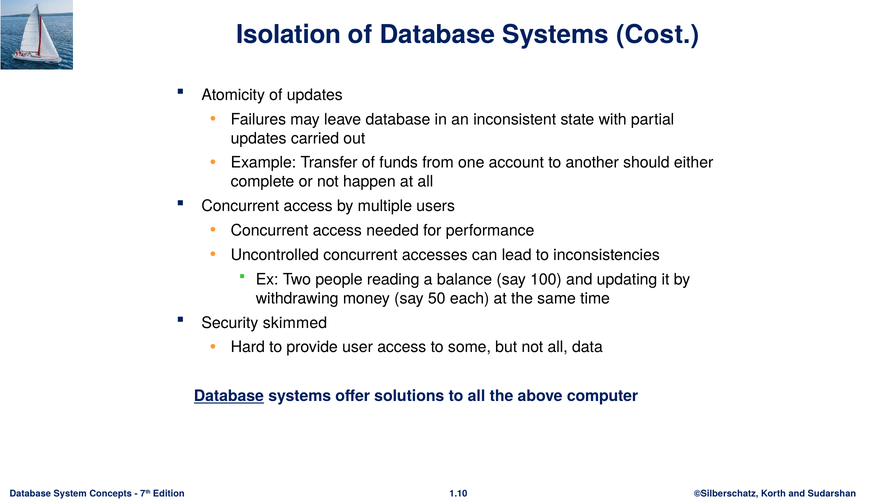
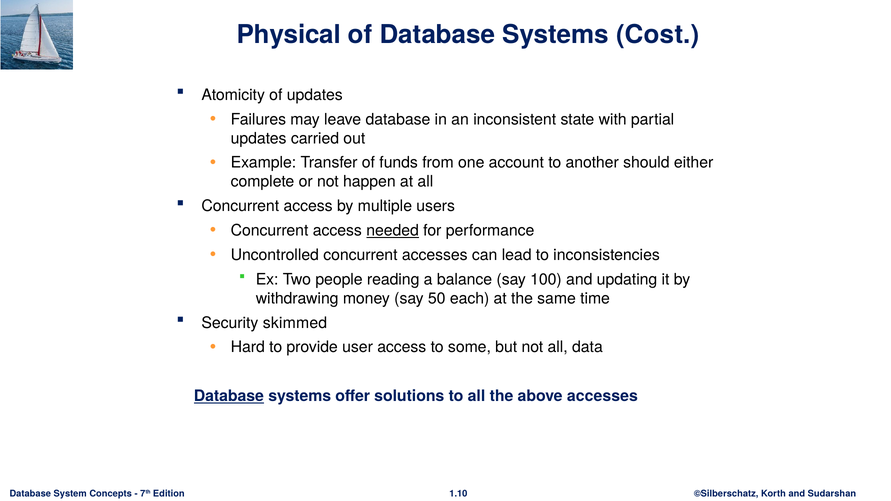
Isolation: Isolation -> Physical
needed underline: none -> present
above computer: computer -> accesses
